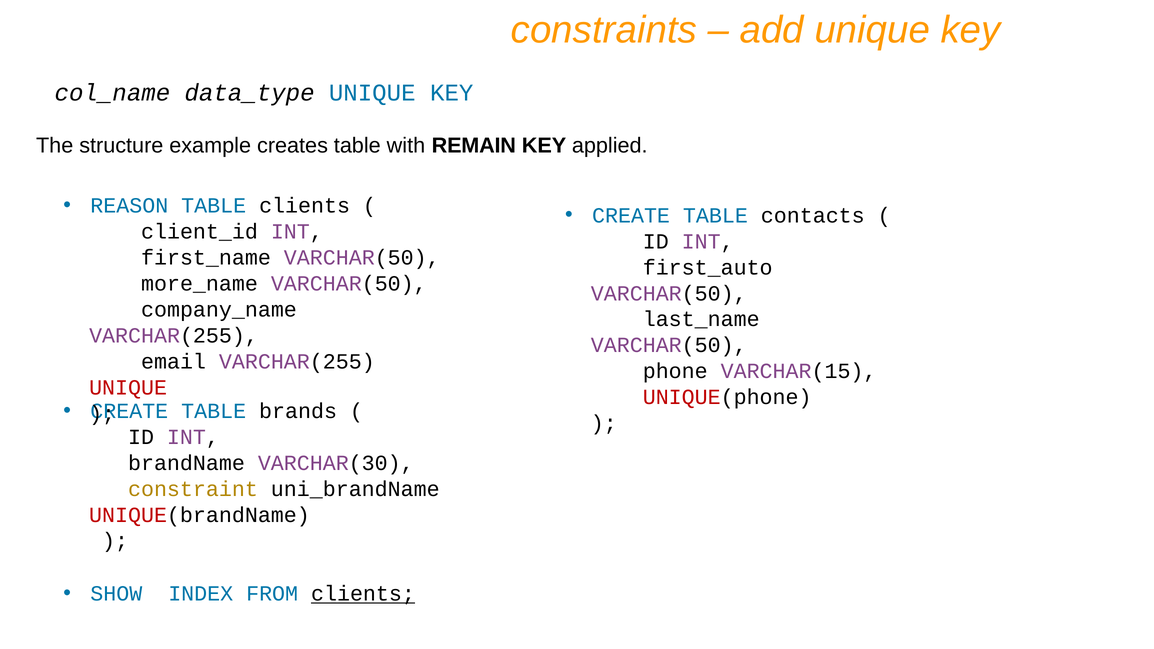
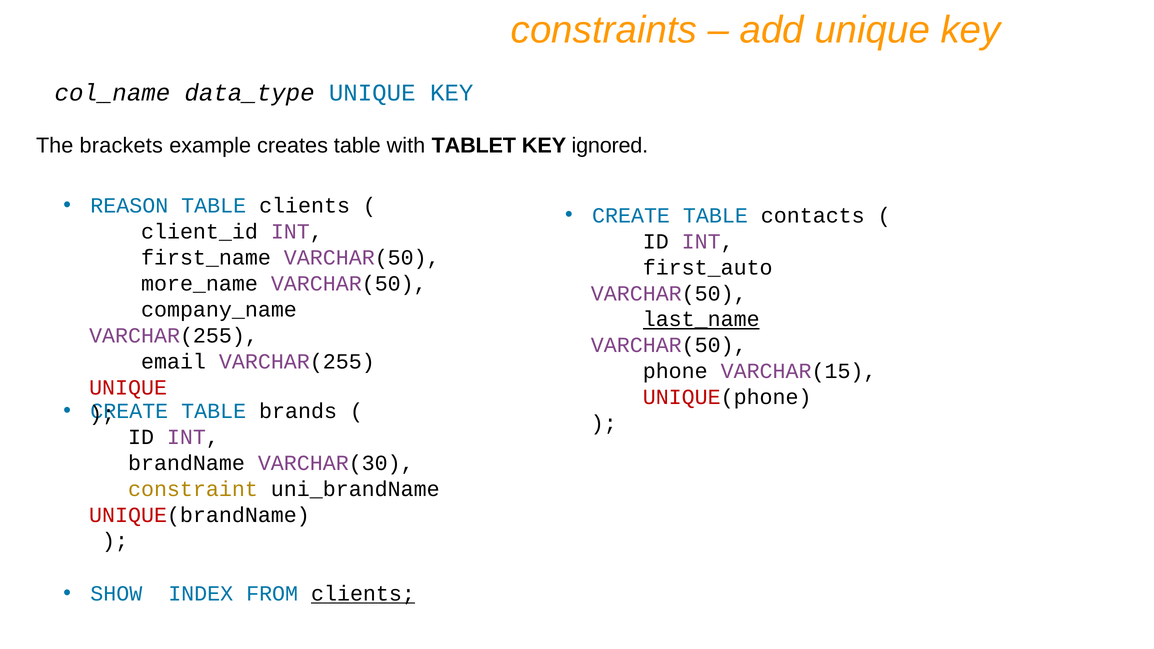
structure: structure -> brackets
REMAIN: REMAIN -> TABLET
applied: applied -> ignored
last_name underline: none -> present
